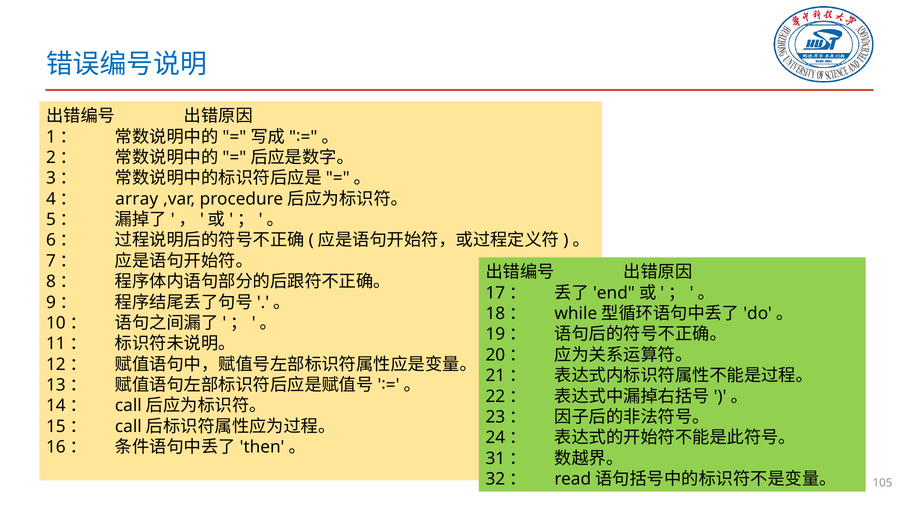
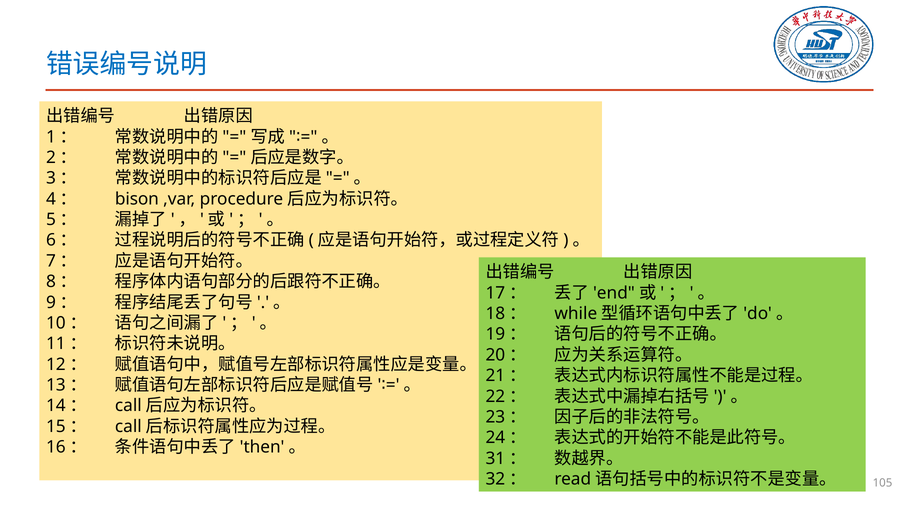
array: array -> bison
